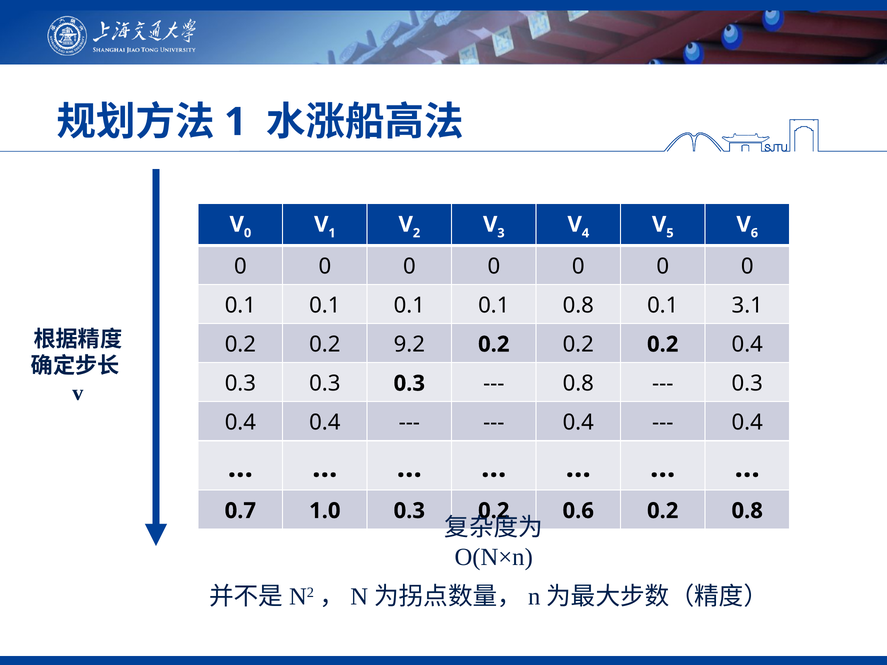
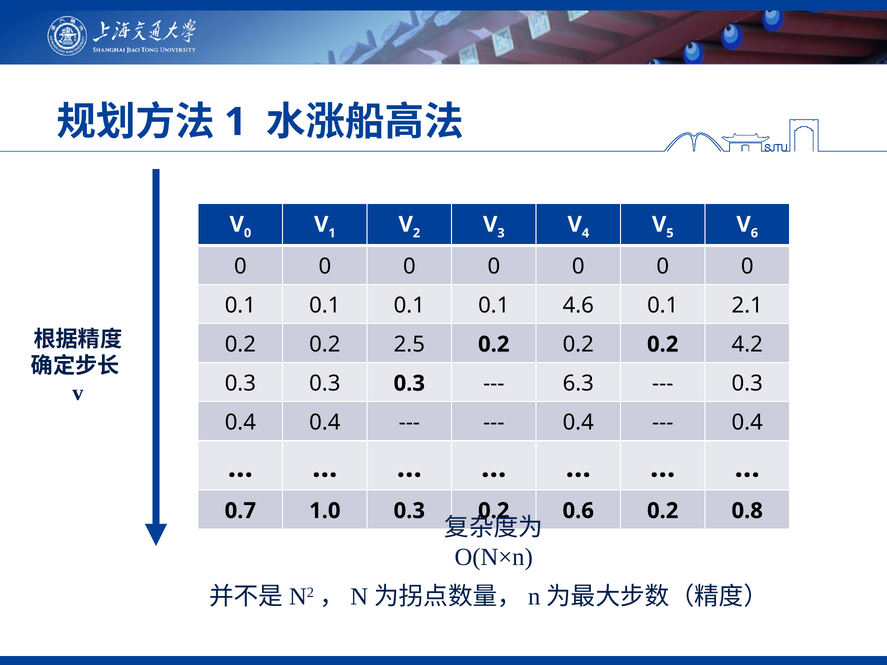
0.1 0.8: 0.8 -> 4.6
3.1: 3.1 -> 2.1
9.2: 9.2 -> 2.5
0.2 0.4: 0.4 -> 4.2
0.8 at (578, 384): 0.8 -> 6.3
